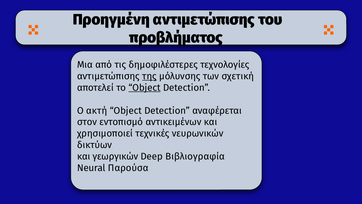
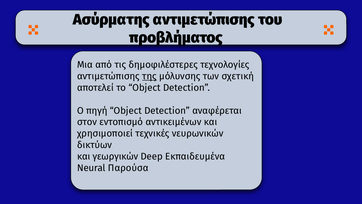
Προηγμένη: Προηγμένη -> Ασύρματης
Object at (145, 87) underline: present -> none
ακτή: ακτή -> πηγή
Βιβλιογραφία: Βιβλιογραφία -> Εκπαιδευμένα
